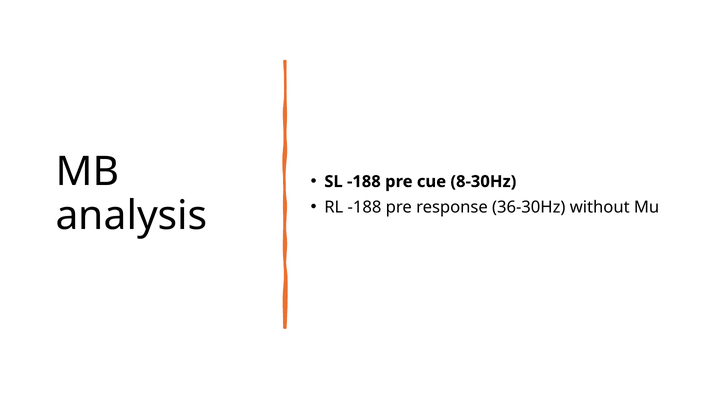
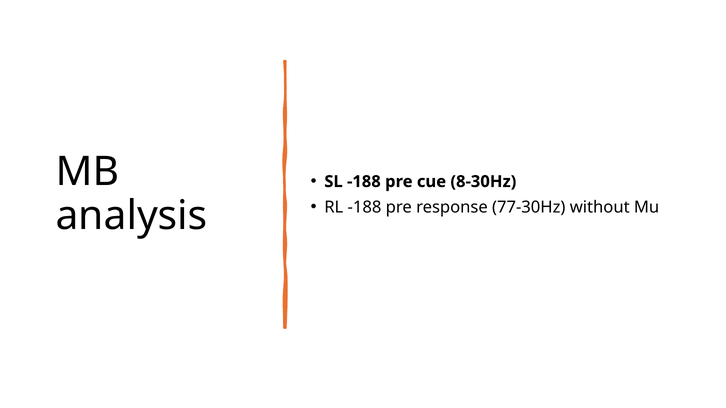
36-30Hz: 36-30Hz -> 77-30Hz
